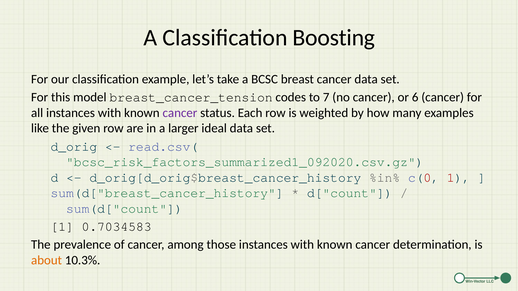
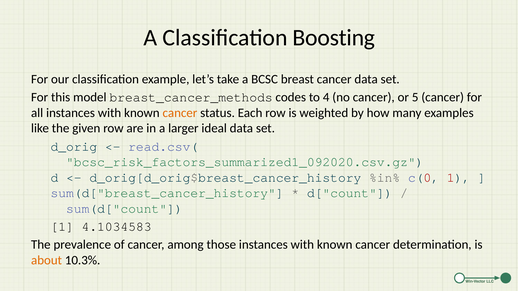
breast_cancer_tension: breast_cancer_tension -> breast_cancer_methods
7: 7 -> 4
6: 6 -> 5
cancer at (180, 113) colour: purple -> orange
0.7034583: 0.7034583 -> 4.1034583
